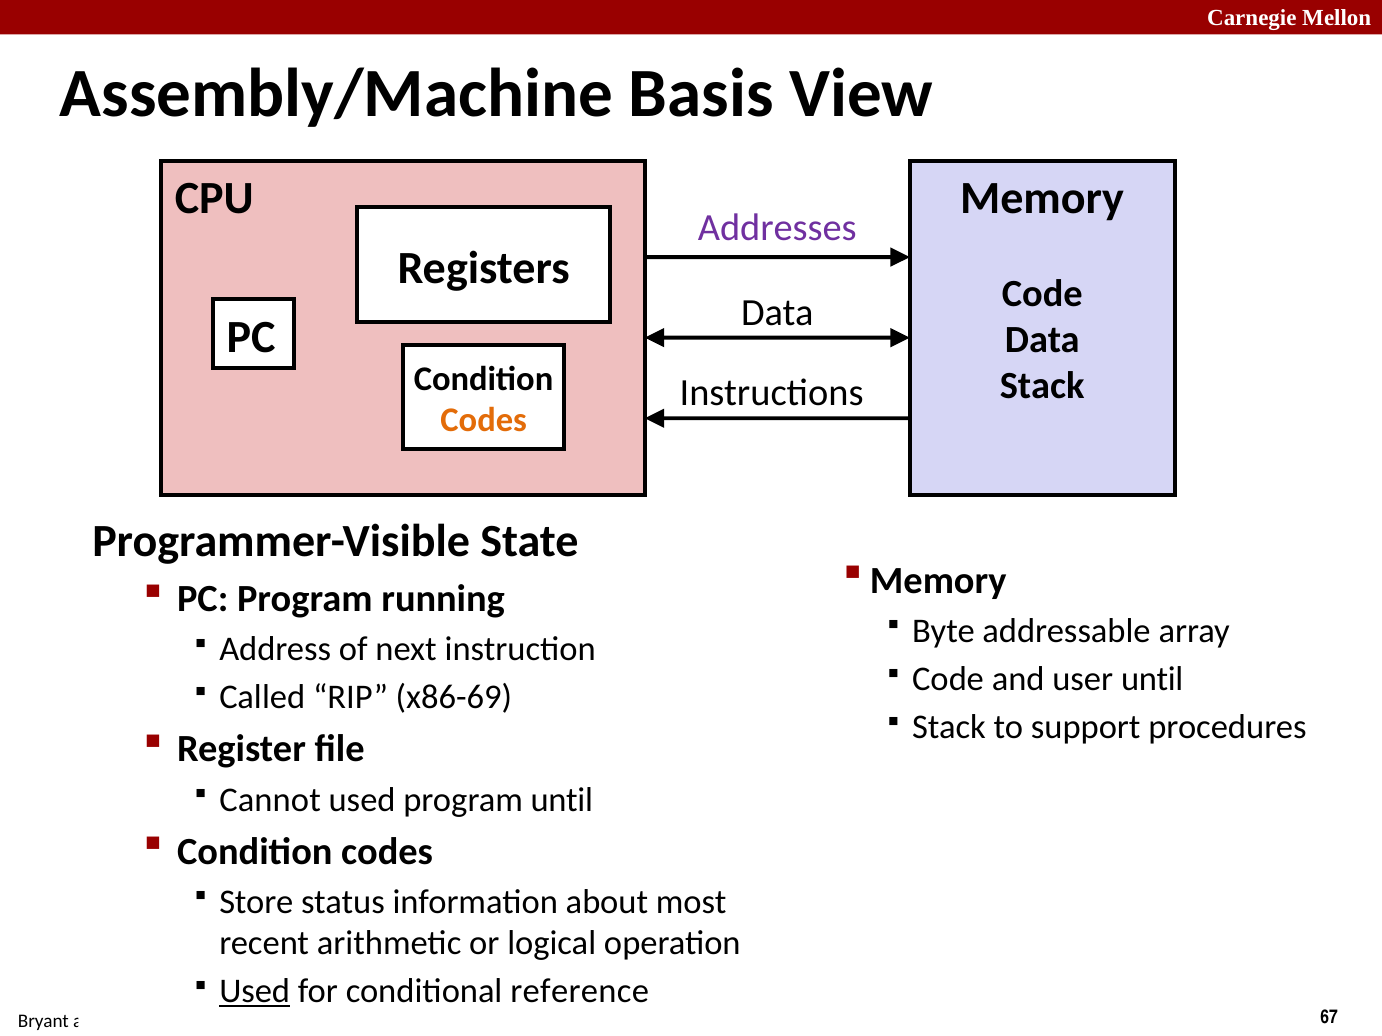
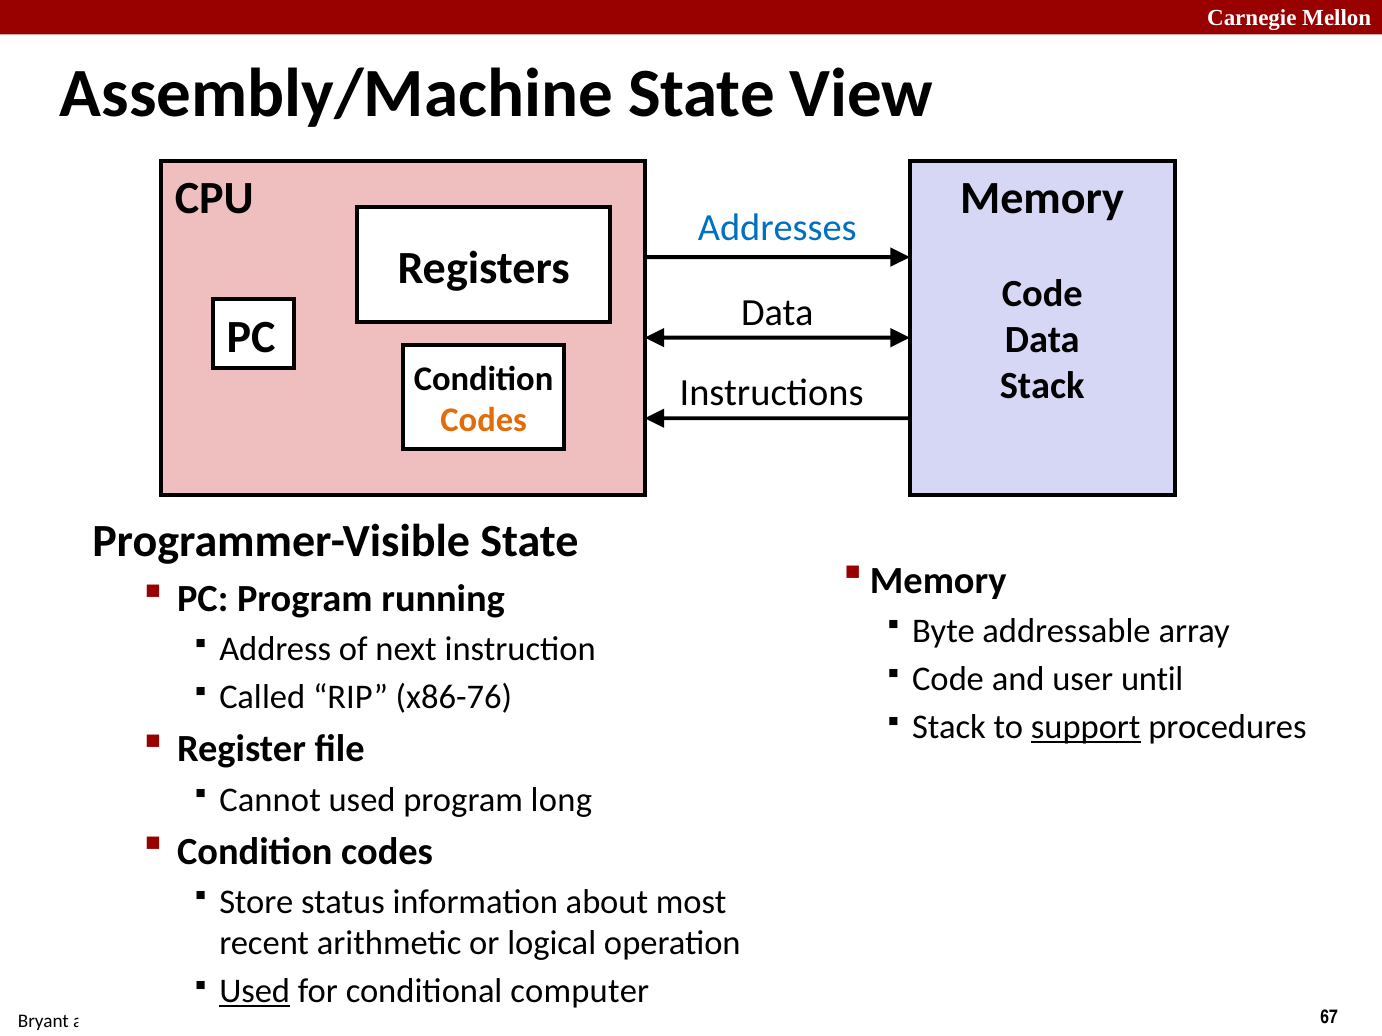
Assembly/Machine Basis: Basis -> State
Addresses colour: purple -> blue
x86-69: x86-69 -> x86-76
support underline: none -> present
program until: until -> long
conditional reference: reference -> computer
